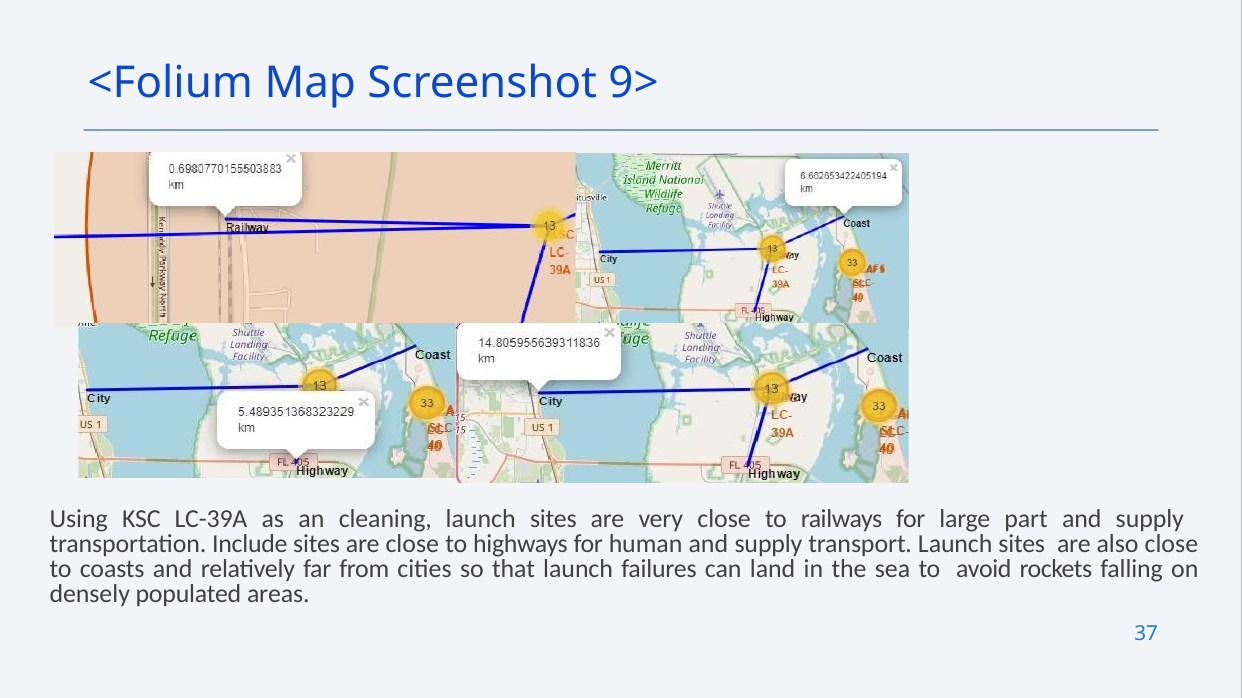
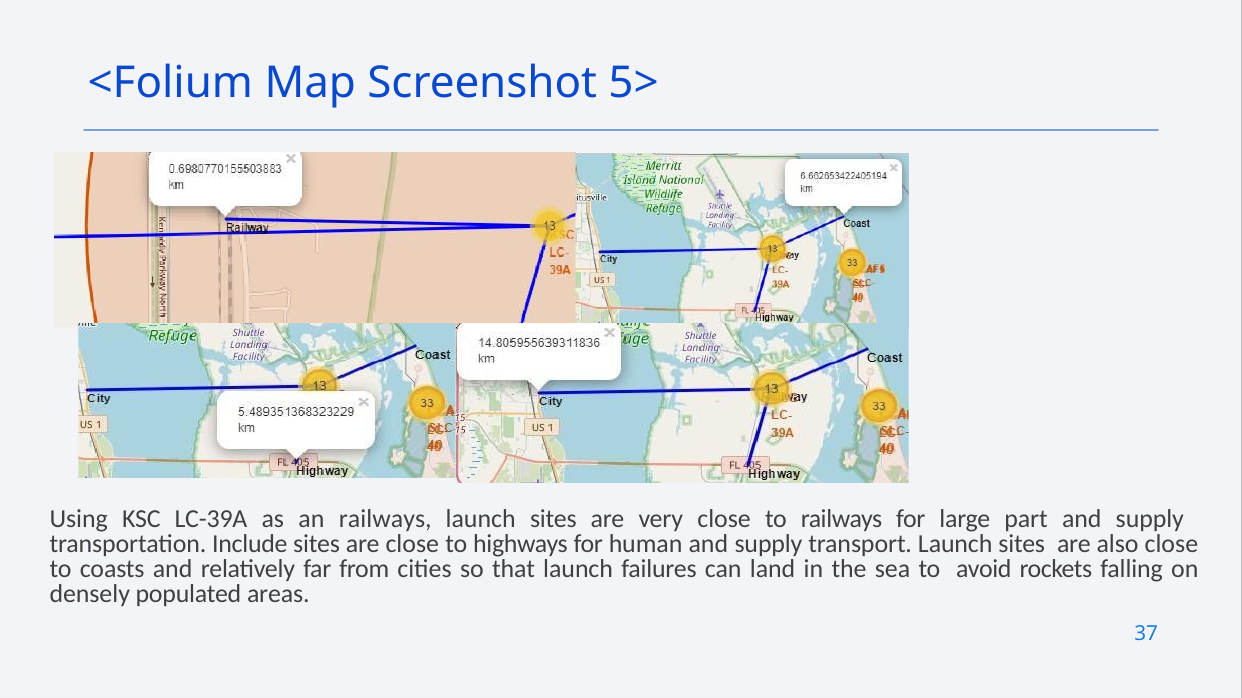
9>: 9> -> 5>
an cleaning: cleaning -> railways
